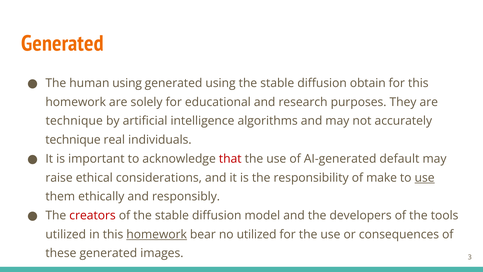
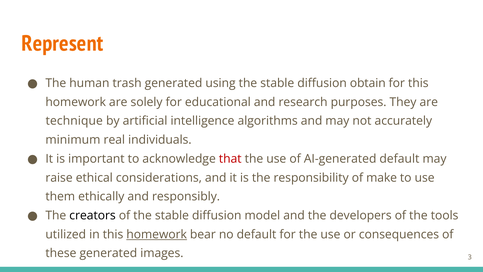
Generated at (62, 44): Generated -> Represent
human using: using -> trash
technique at (73, 140): technique -> minimum
use at (425, 177) underline: present -> none
creators colour: red -> black
no utilized: utilized -> default
